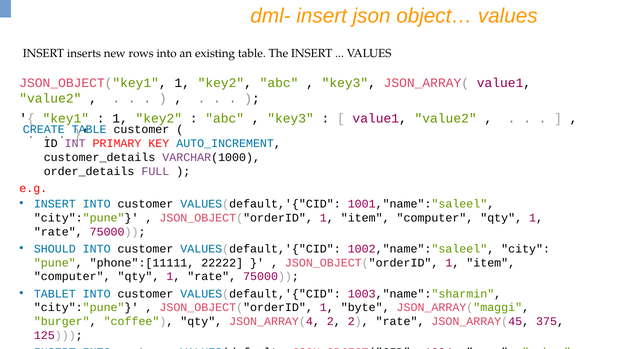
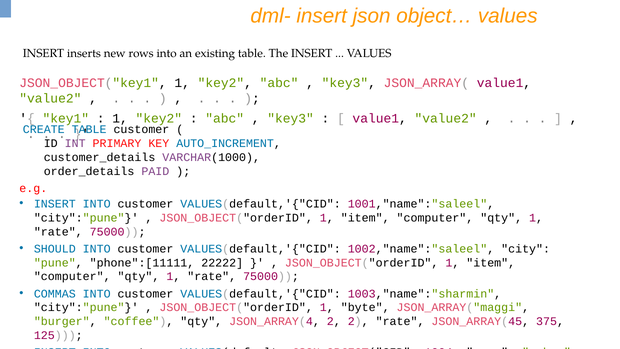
FULL: FULL -> PAID
TABLET: TABLET -> COMMAS
